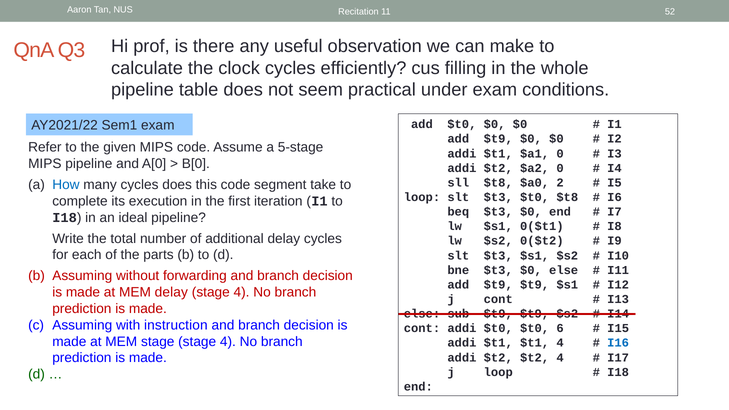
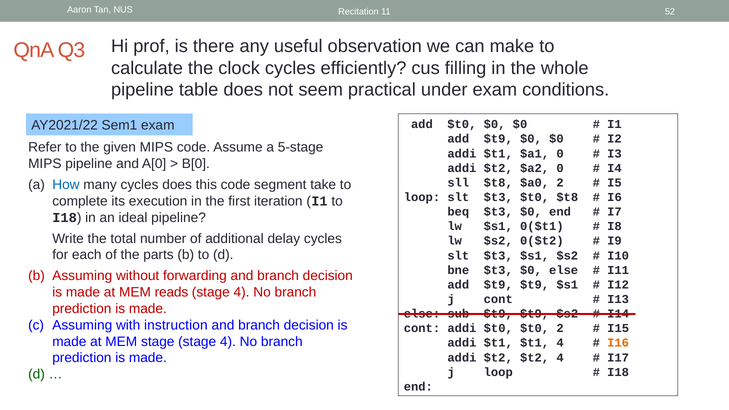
MEM delay: delay -> reads
$t0 6: 6 -> 2
I16 colour: blue -> orange
